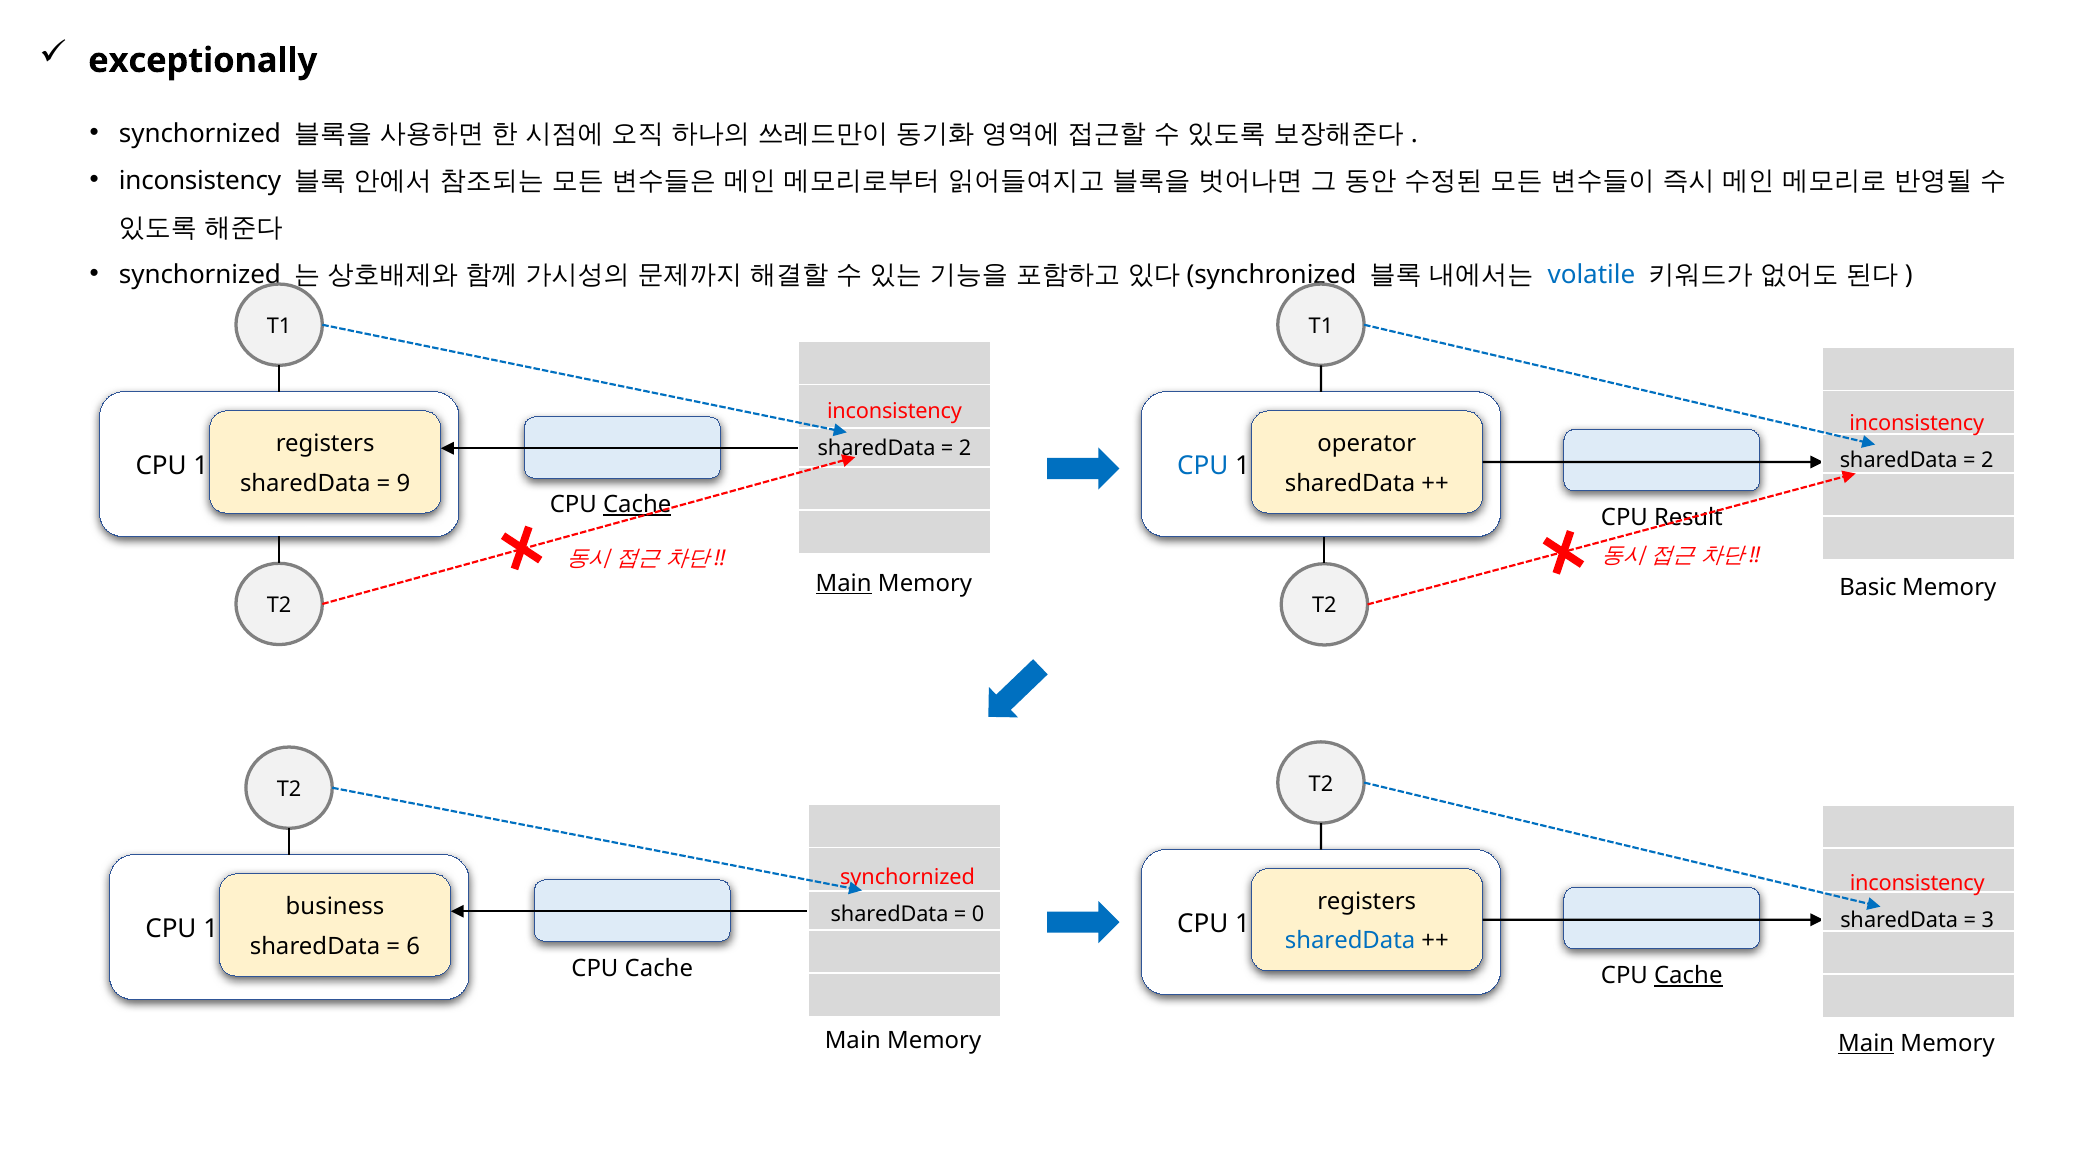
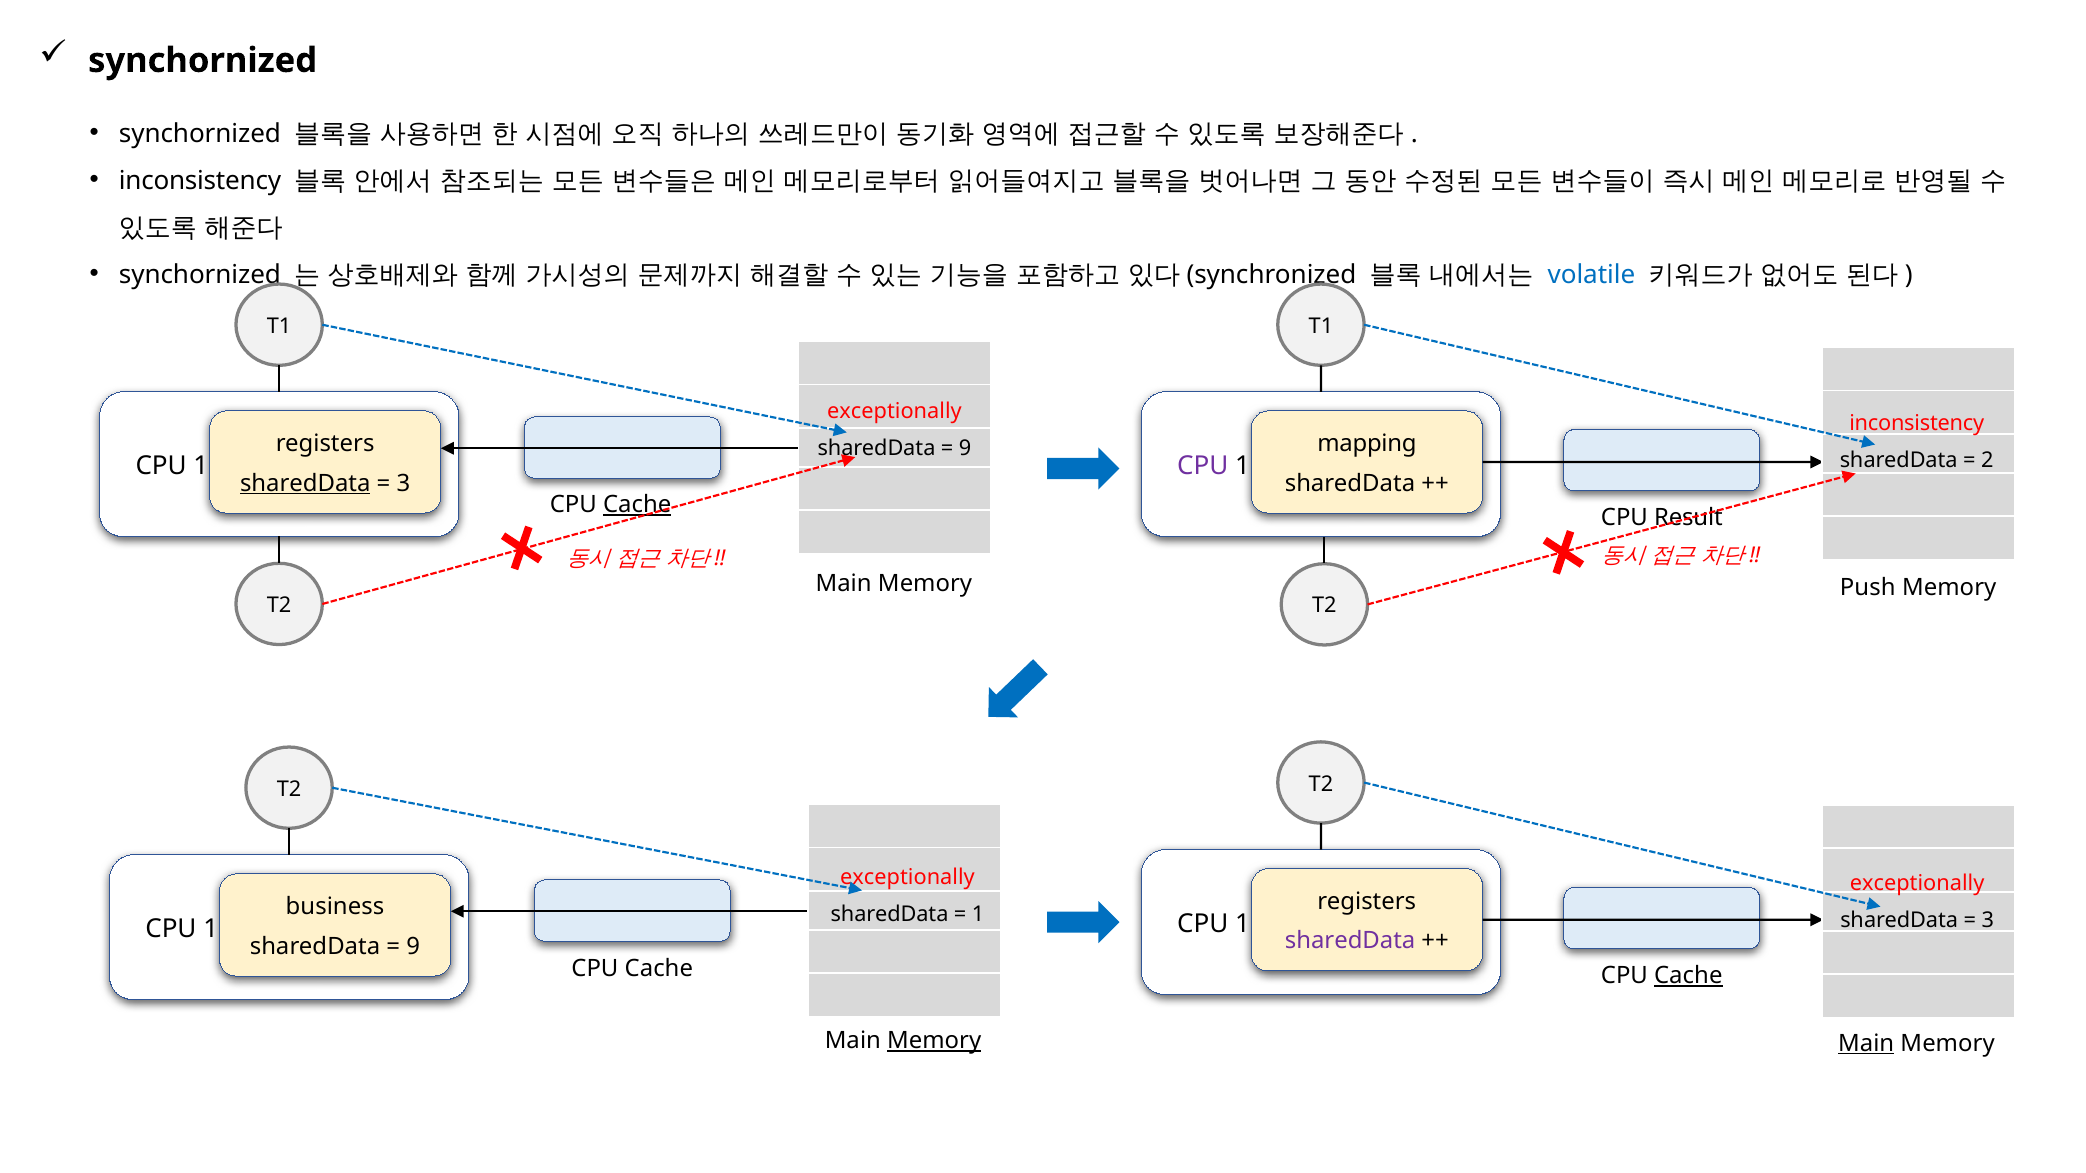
exceptionally at (203, 61): exceptionally -> synchornized
inconsistency at (895, 411): inconsistency -> exceptionally
operator: operator -> mapping
2 at (965, 448): 2 -> 9
CPU at (1203, 466) colour: blue -> purple
sharedData at (305, 483) underline: none -> present
9 at (403, 483): 9 -> 3
Main at (844, 583) underline: present -> none
Basic: Basic -> Push
synchornized at (908, 877): synchornized -> exceptionally
inconsistency at (1917, 884): inconsistency -> exceptionally
0 at (978, 914): 0 -> 1
sharedData at (1350, 941) colour: blue -> purple
6 at (413, 947): 6 -> 9
Memory at (934, 1041) underline: none -> present
